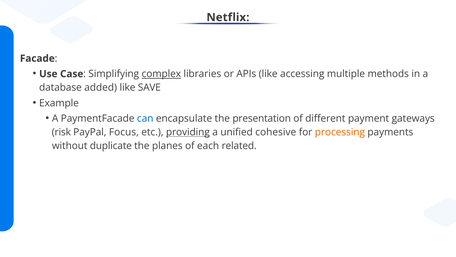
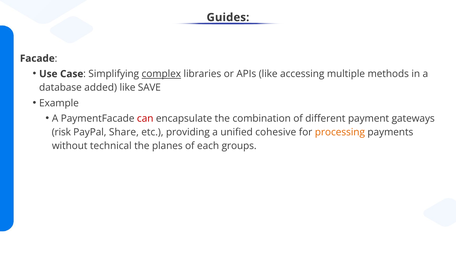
Netflix: Netflix -> Guides
can colour: blue -> red
presentation: presentation -> combination
Focus: Focus -> Share
providing underline: present -> none
duplicate: duplicate -> technical
related: related -> groups
